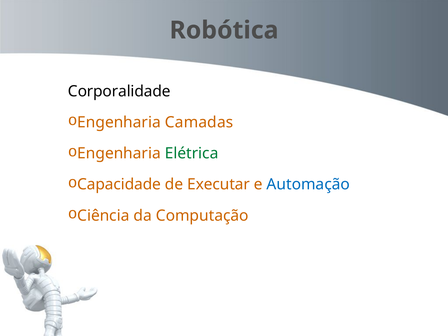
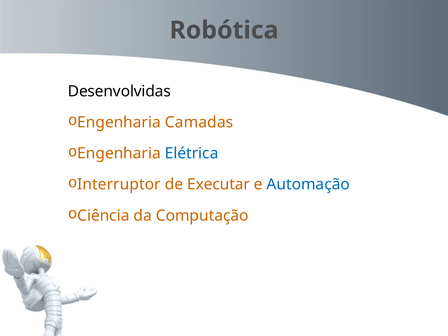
Corporalidade: Corporalidade -> Desenvolvidas
Elétrica colour: green -> blue
Capacidade: Capacidade -> Interruptor
